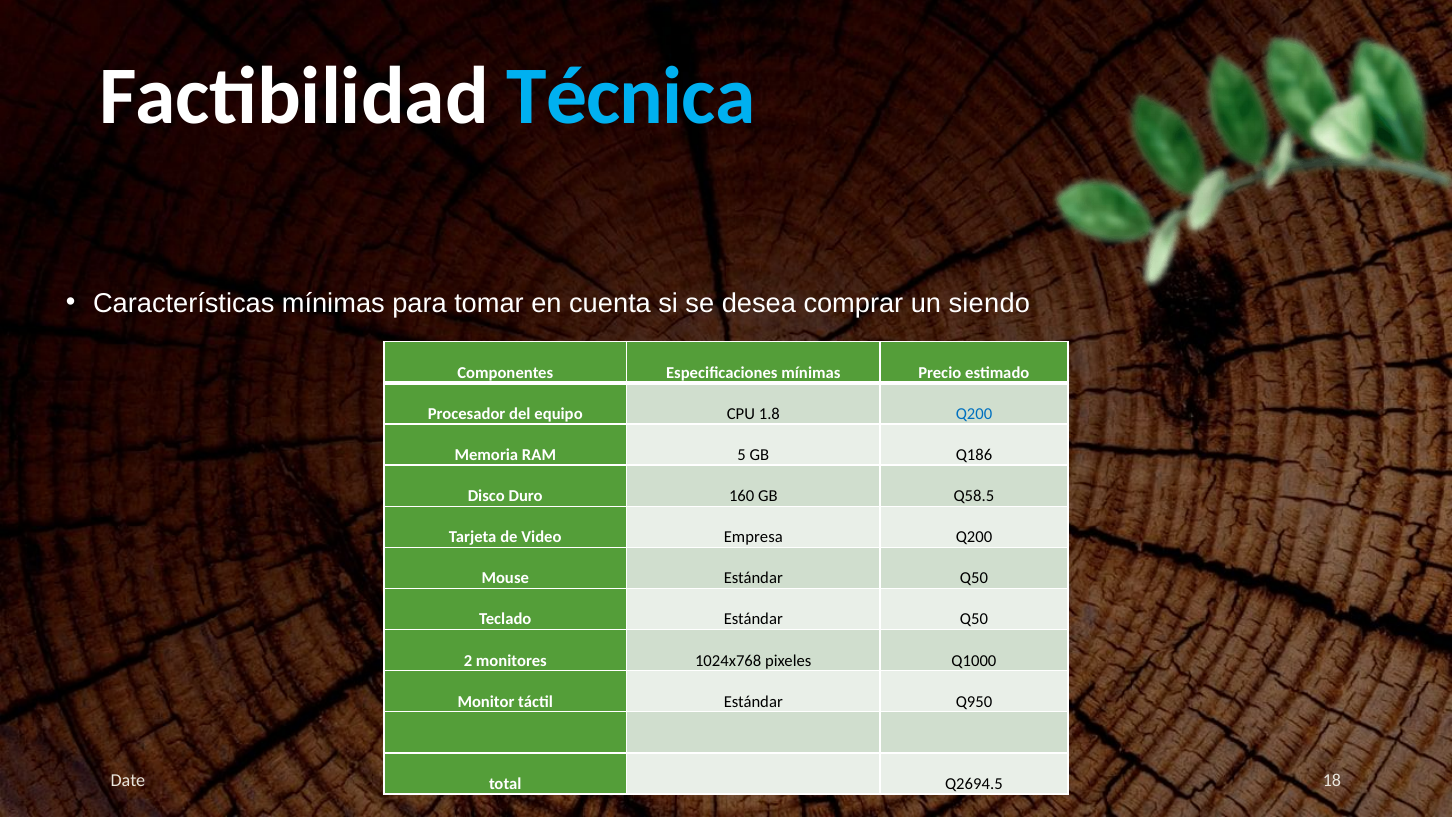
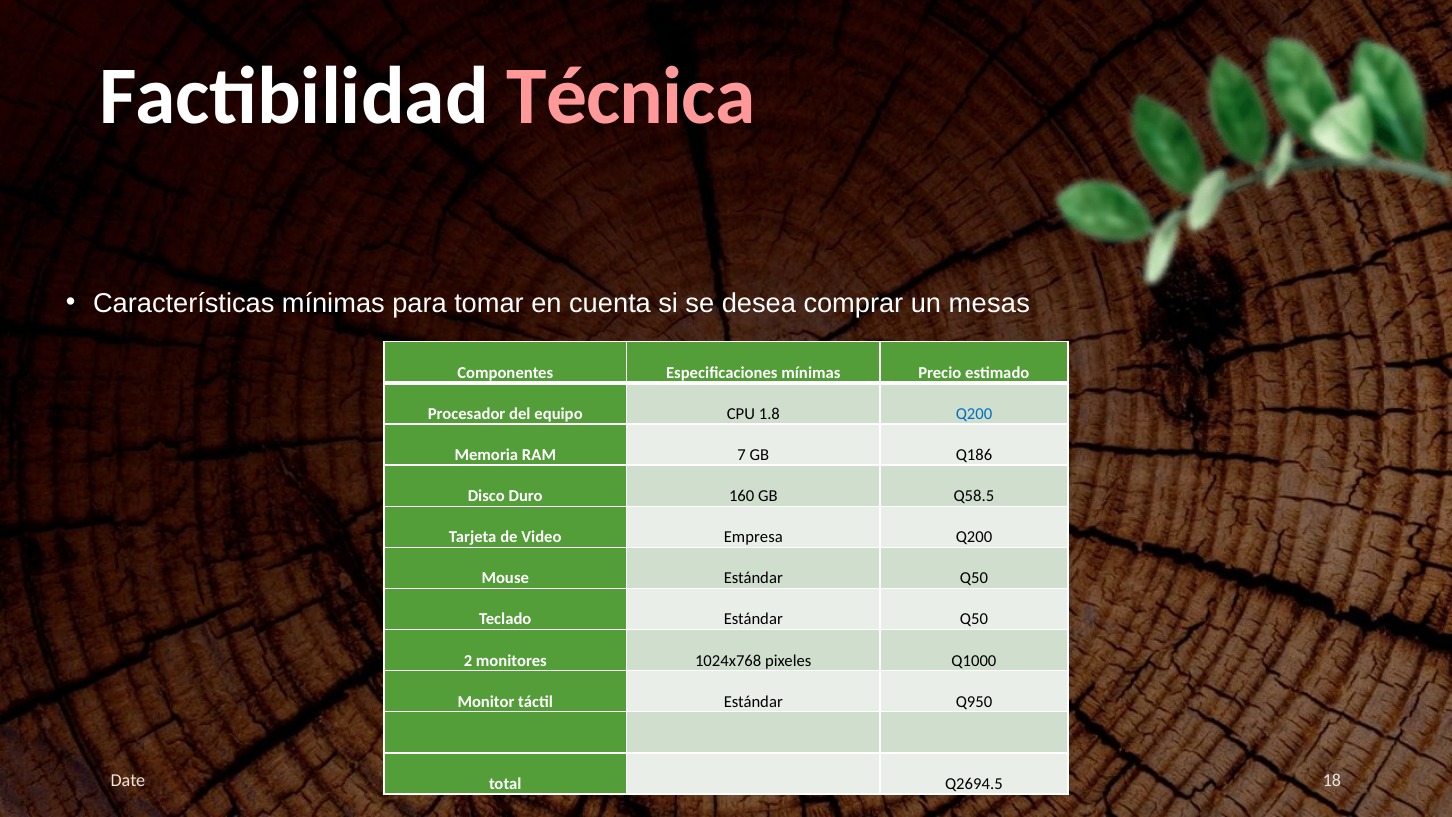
Técnica colour: light blue -> pink
siendo: siendo -> mesas
5: 5 -> 7
